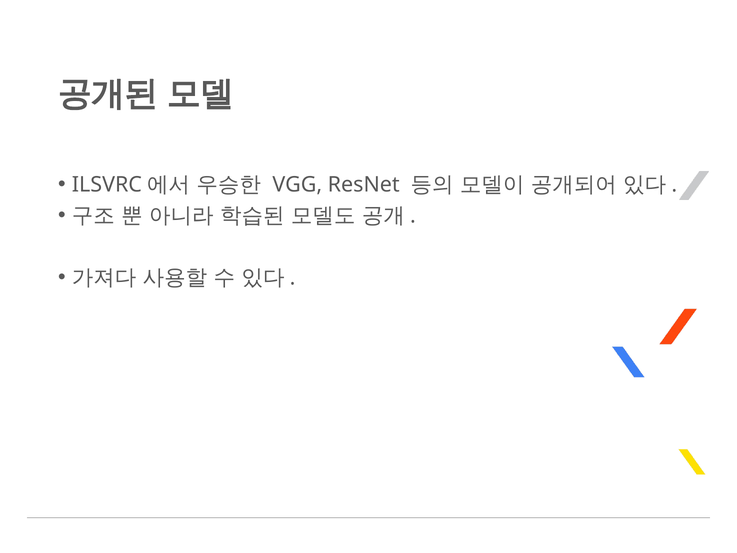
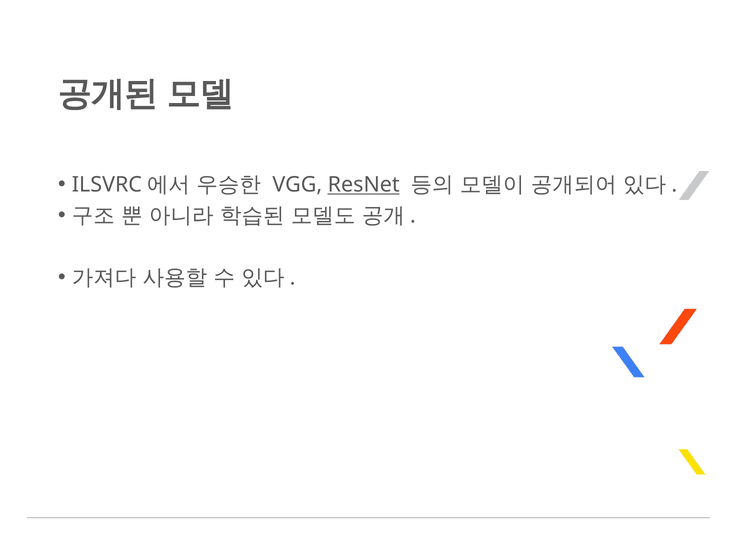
ResNet underline: none -> present
